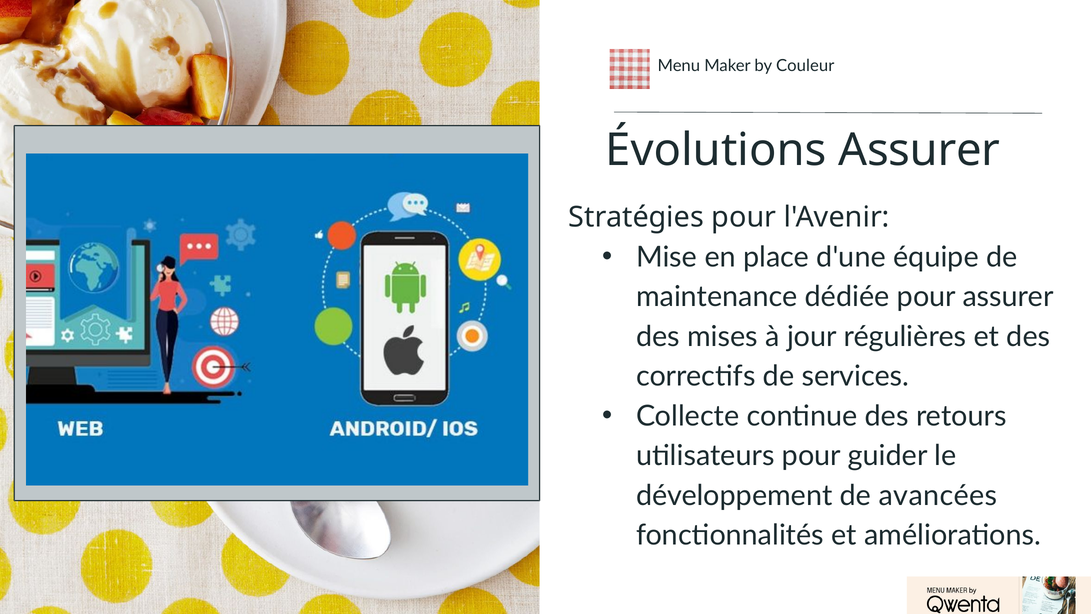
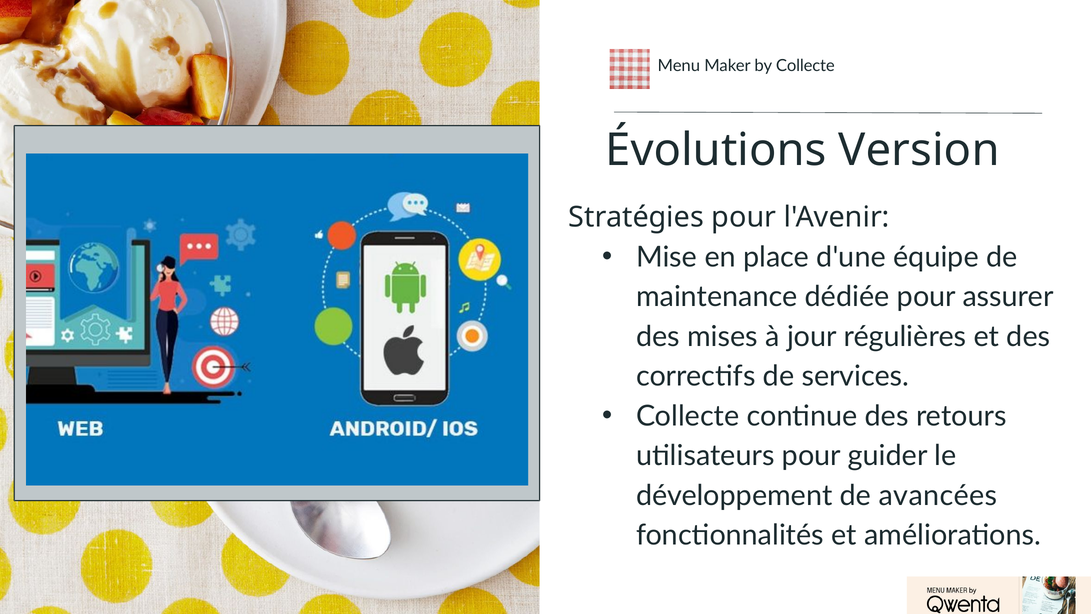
by Couleur: Couleur -> Collecte
Évolutions Assurer: Assurer -> Version
